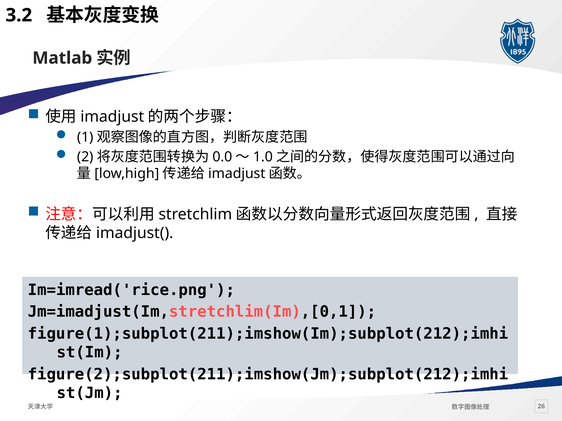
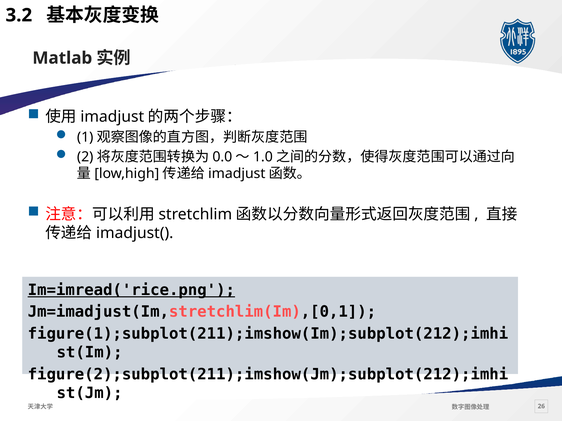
Im=imread('rice.png underline: none -> present
